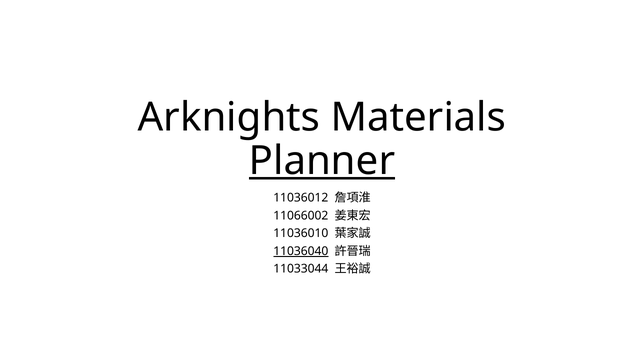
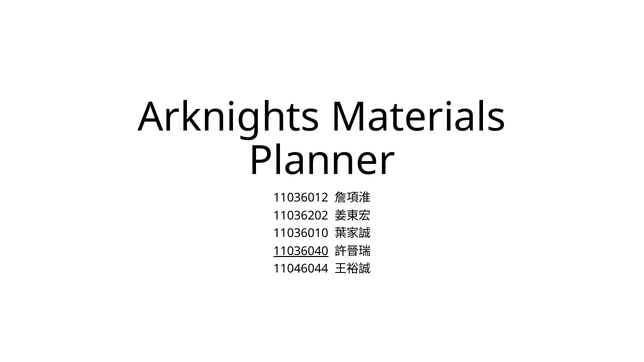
Planner underline: present -> none
11066002: 11066002 -> 11036202
11033044: 11033044 -> 11046044
